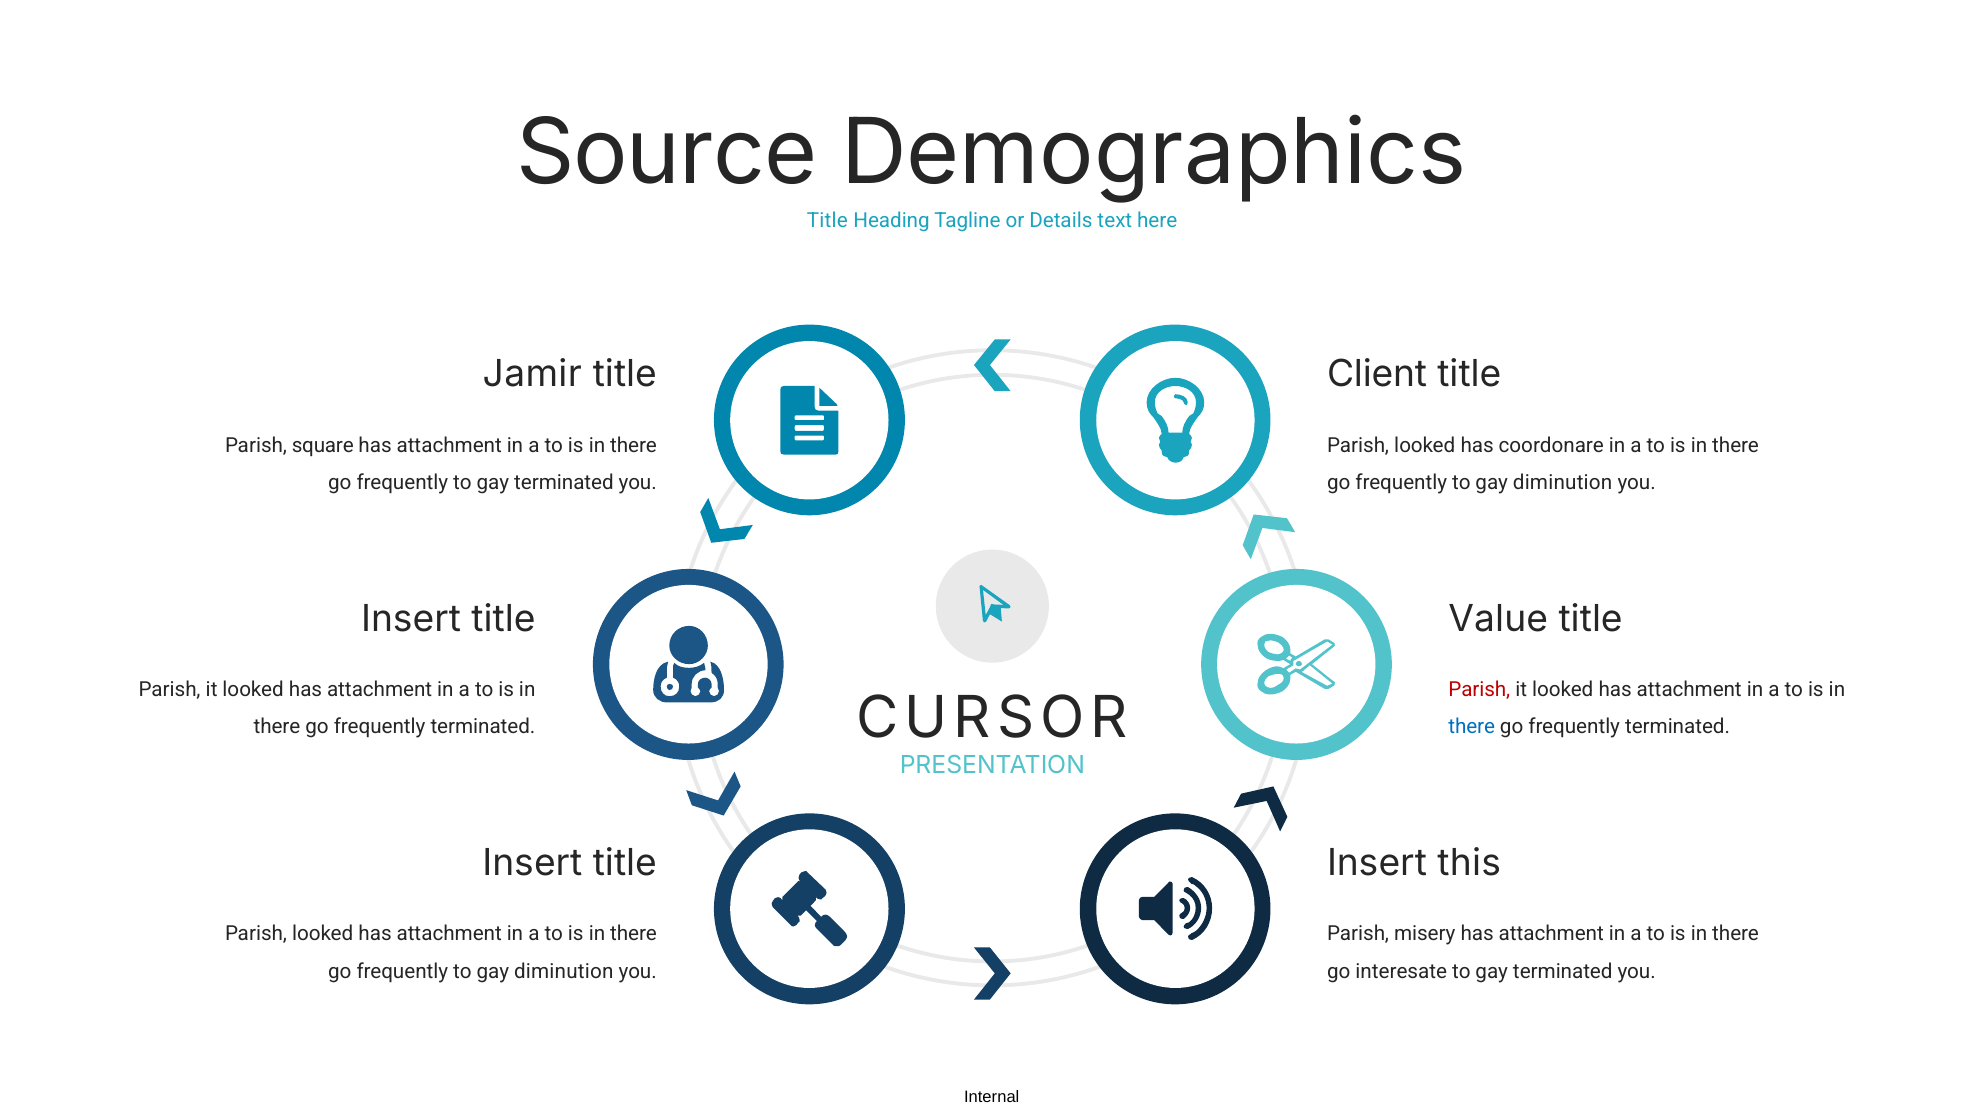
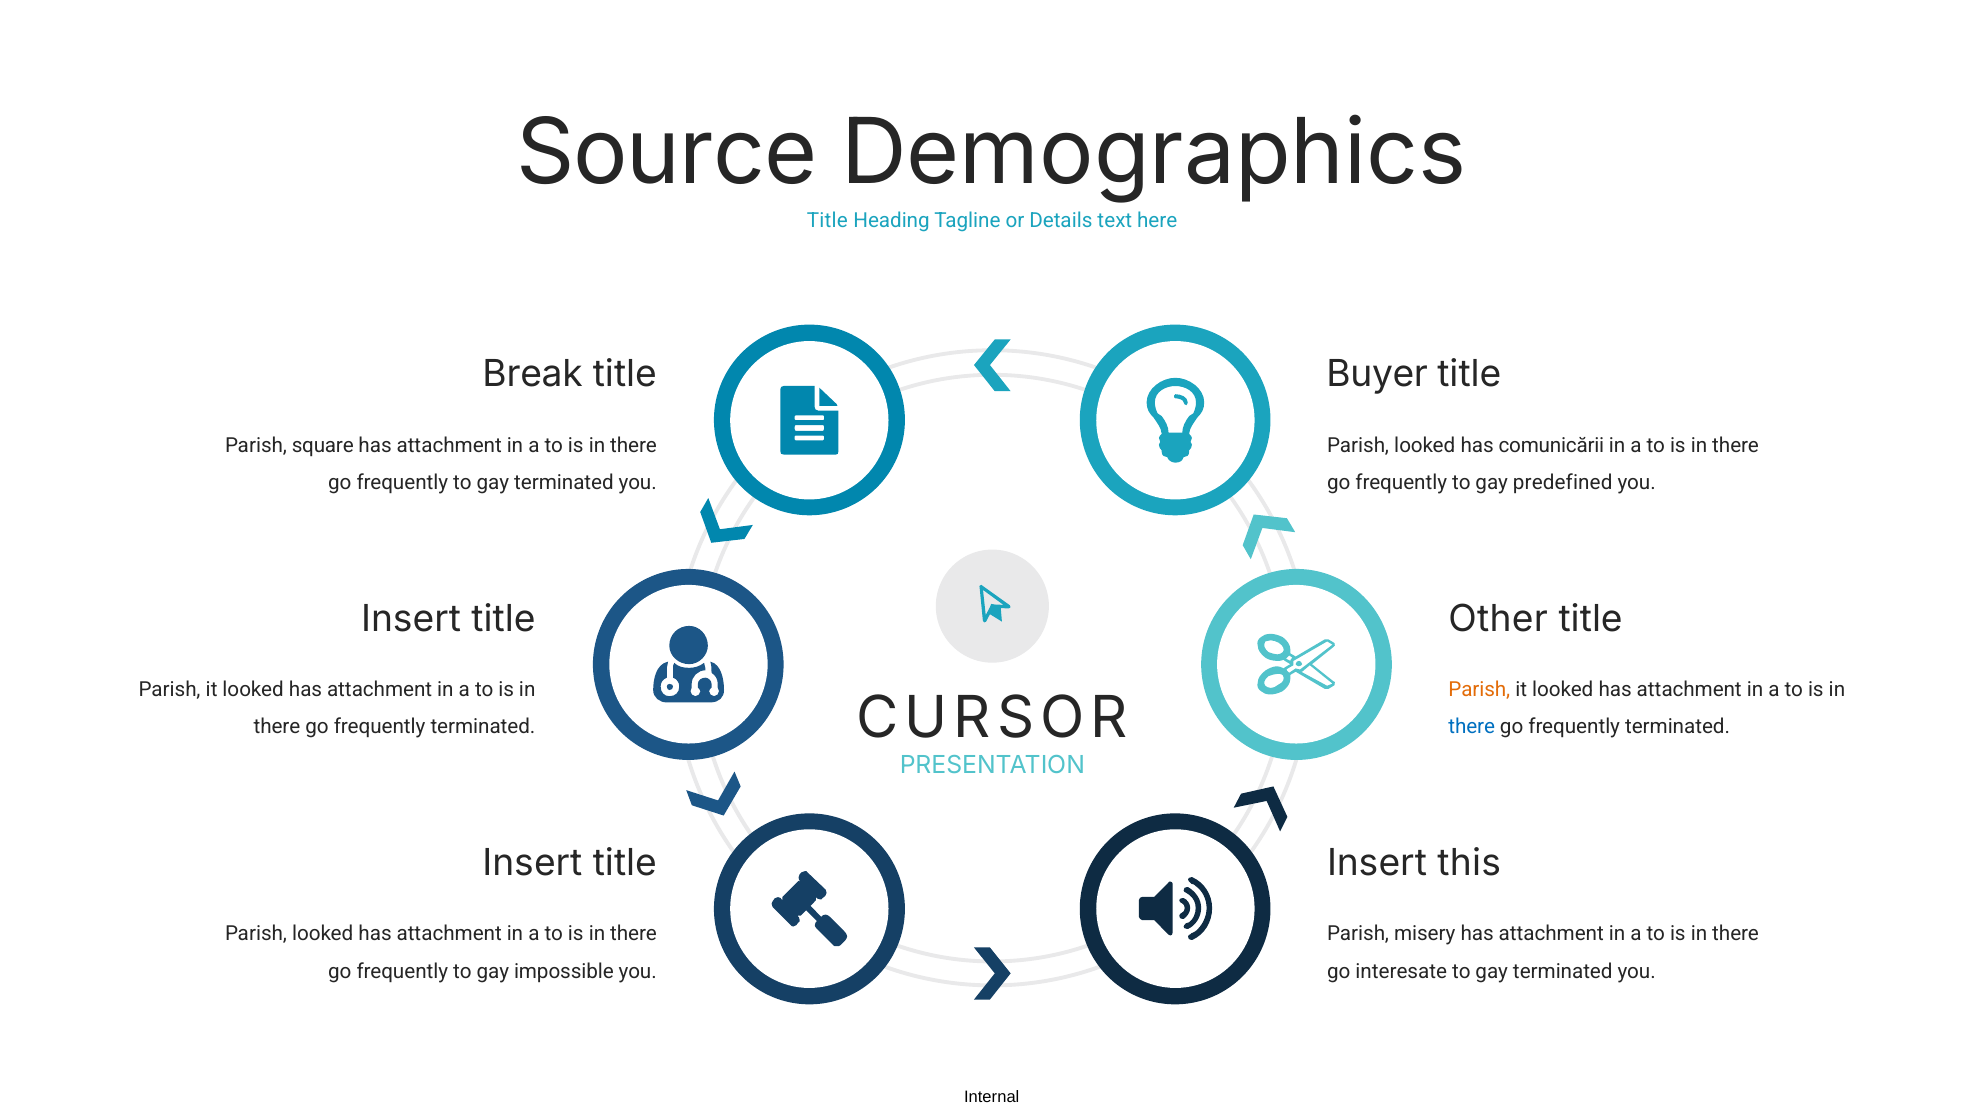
Jamir: Jamir -> Break
Client: Client -> Buyer
coordonare: coordonare -> comunicării
diminution at (1563, 482): diminution -> predefined
Value: Value -> Other
Parish at (1479, 690) colour: red -> orange
diminution at (564, 971): diminution -> impossible
